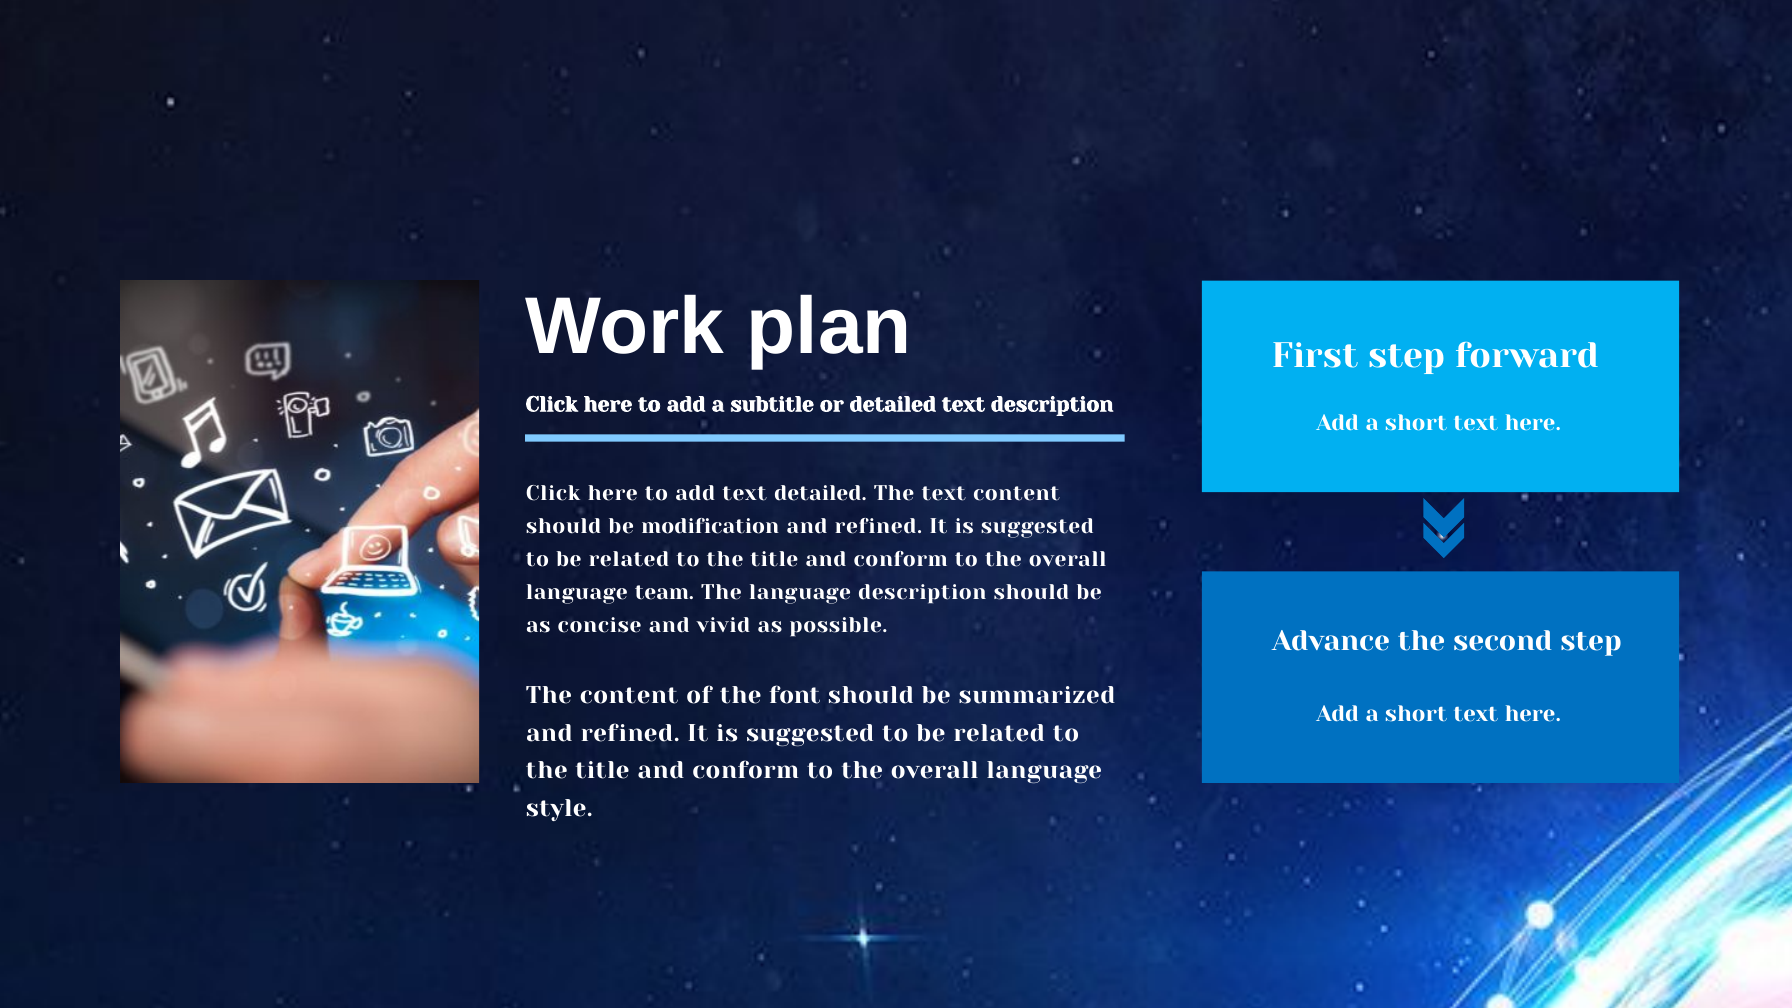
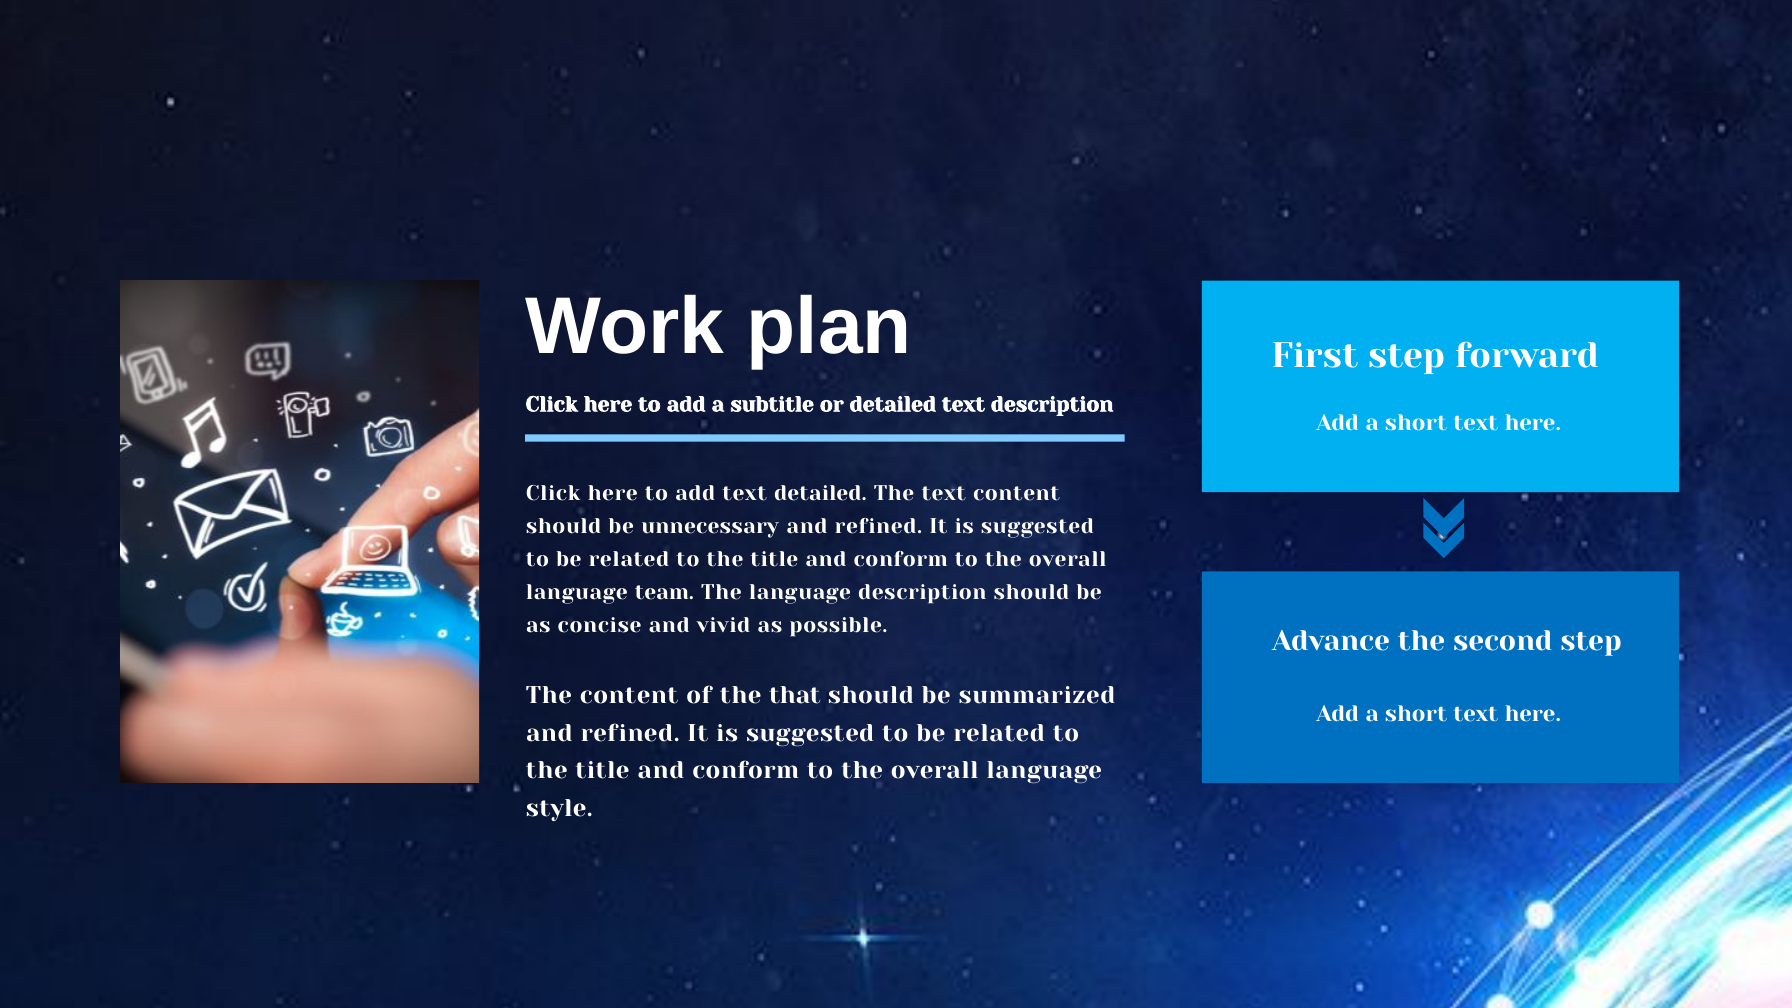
modification: modification -> unnecessary
font: font -> that
